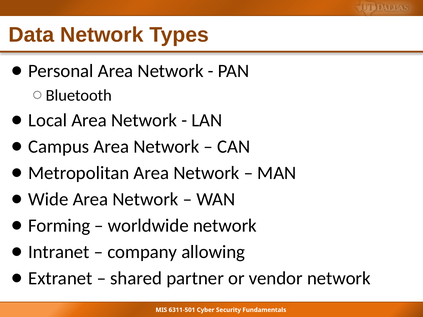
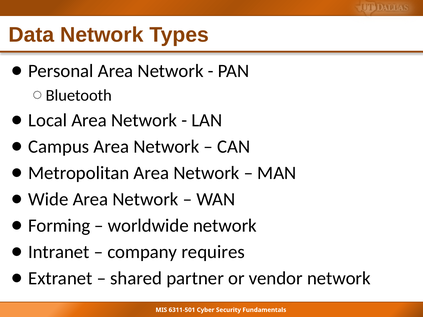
allowing: allowing -> requires
